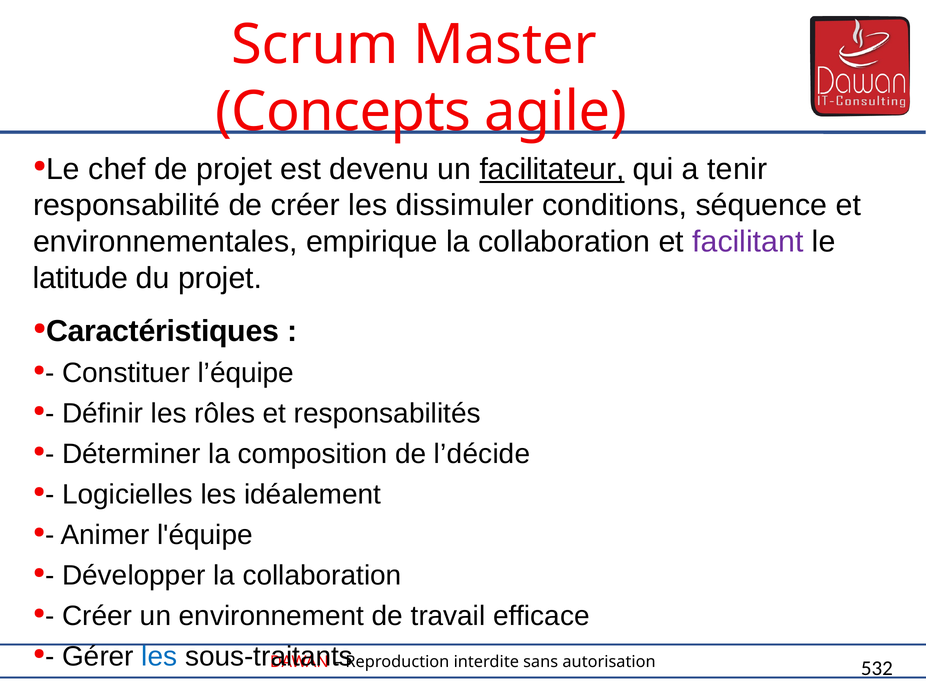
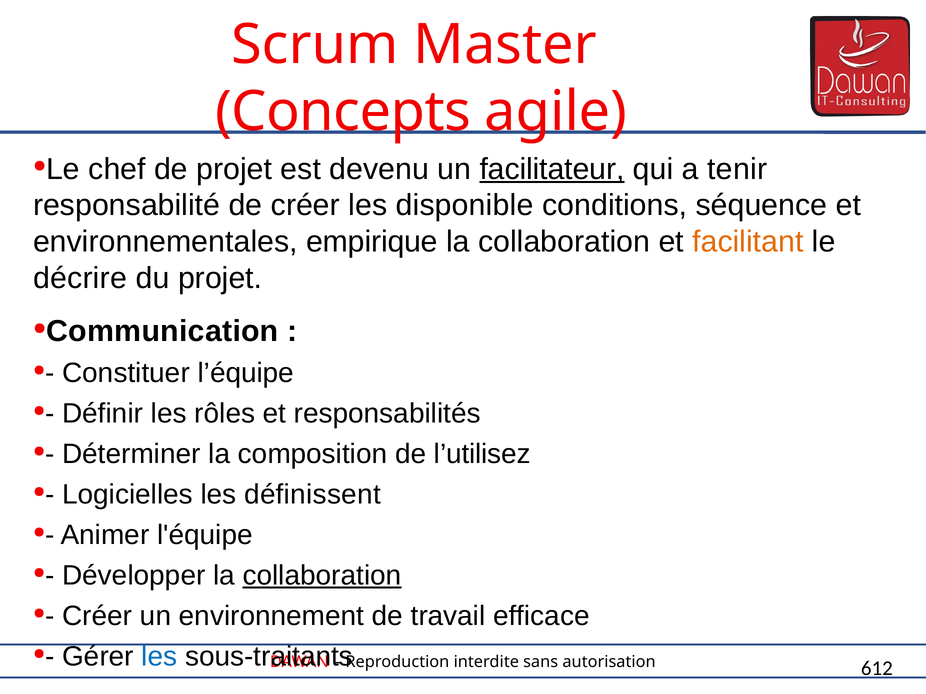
dissimuler: dissimuler -> disponible
facilitant colour: purple -> orange
latitude: latitude -> décrire
Caractéristiques: Caractéristiques -> Communication
l’décide: l’décide -> l’utilisez
idéalement: idéalement -> définissent
collaboration at (322, 576) underline: none -> present
532: 532 -> 612
